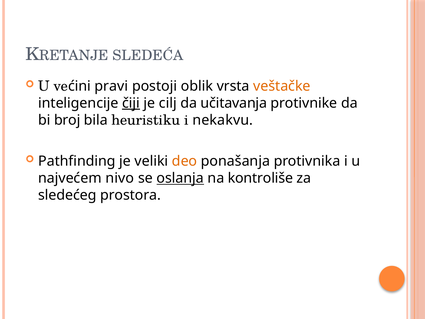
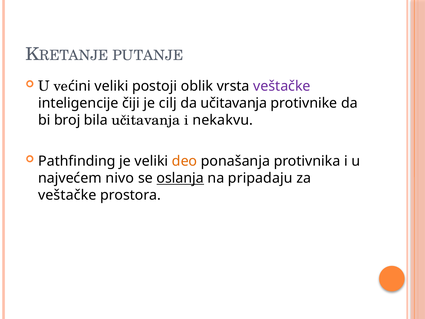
SLEDEĆA: SLEDEĆA -> PUTANJE
većini pravi: pravi -> veliki
veštačke at (282, 86) colour: orange -> purple
čiji underline: present -> none
bila heuristiku: heuristiku -> učitavanja
kontroliše: kontroliše -> pripadaju
sledećeg at (67, 195): sledećeg -> veštačke
